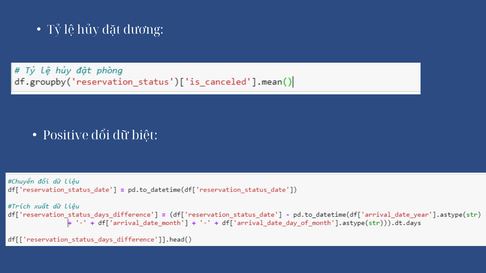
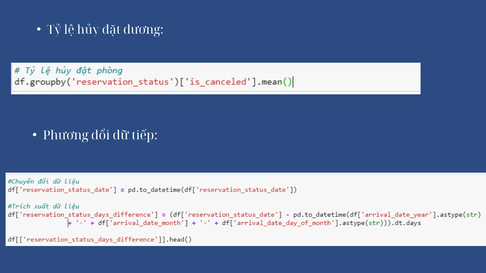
Positive: Positive -> Phương
biệt: biệt -> tiếp
